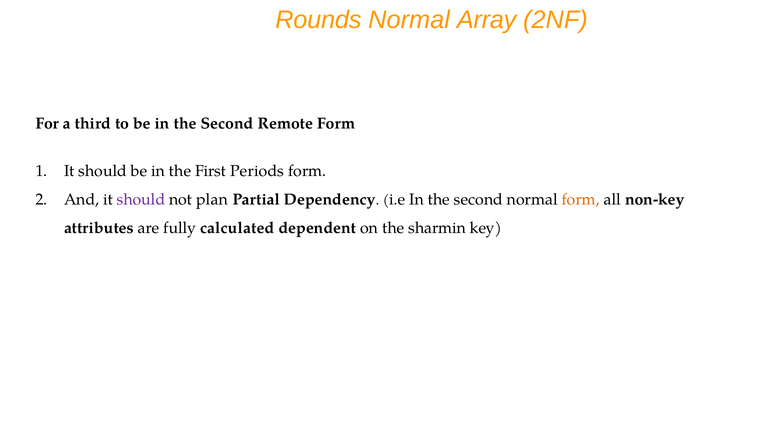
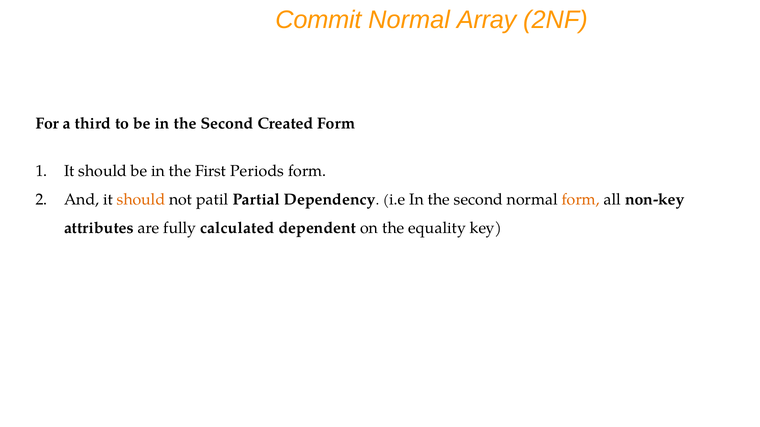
Rounds: Rounds -> Commit
Remote: Remote -> Created
should at (141, 200) colour: purple -> orange
plan: plan -> patil
sharmin: sharmin -> equality
